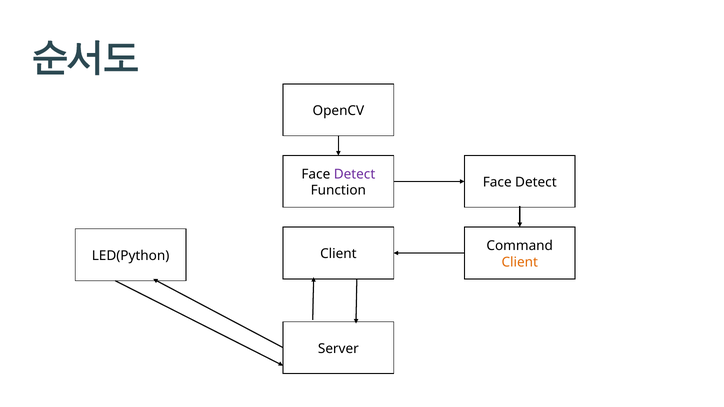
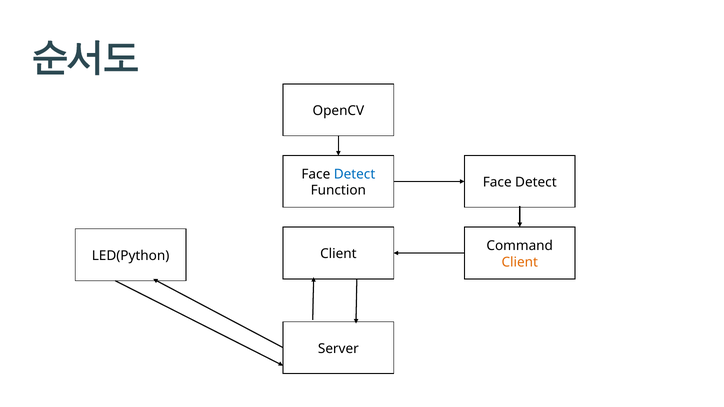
Detect at (355, 174) colour: purple -> blue
